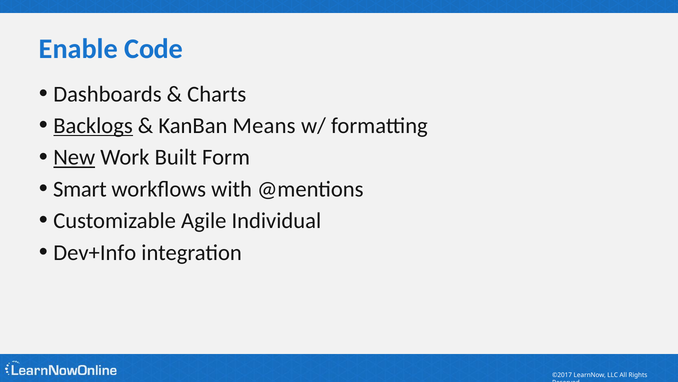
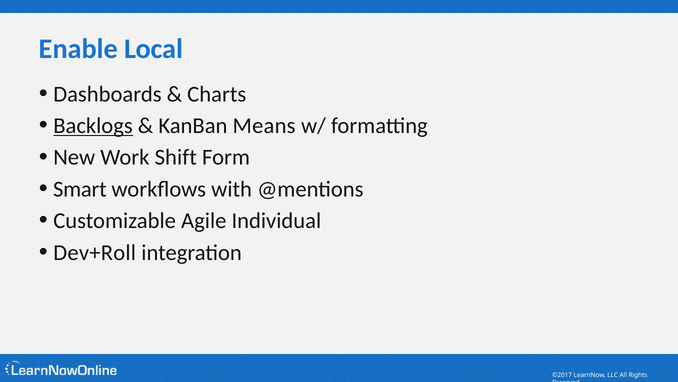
Code: Code -> Local
New underline: present -> none
Built: Built -> Shift
Dev+Info: Dev+Info -> Dev+Roll
